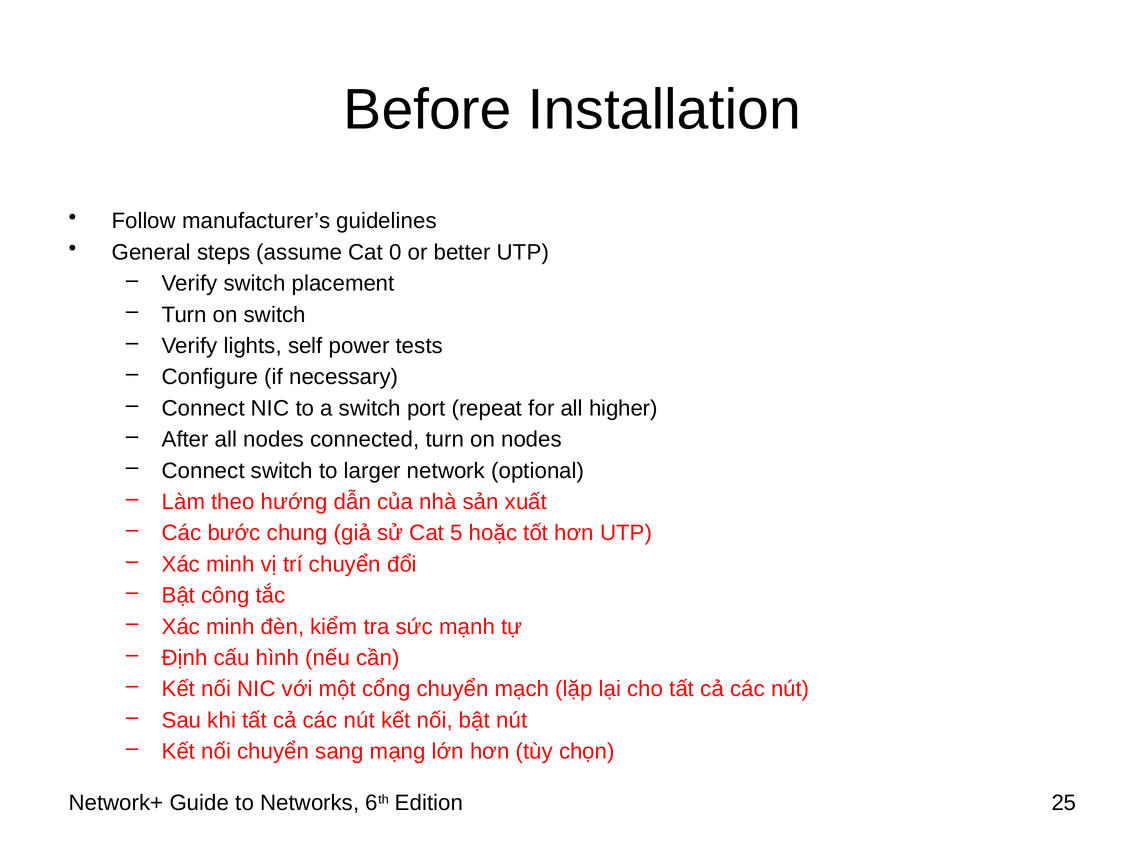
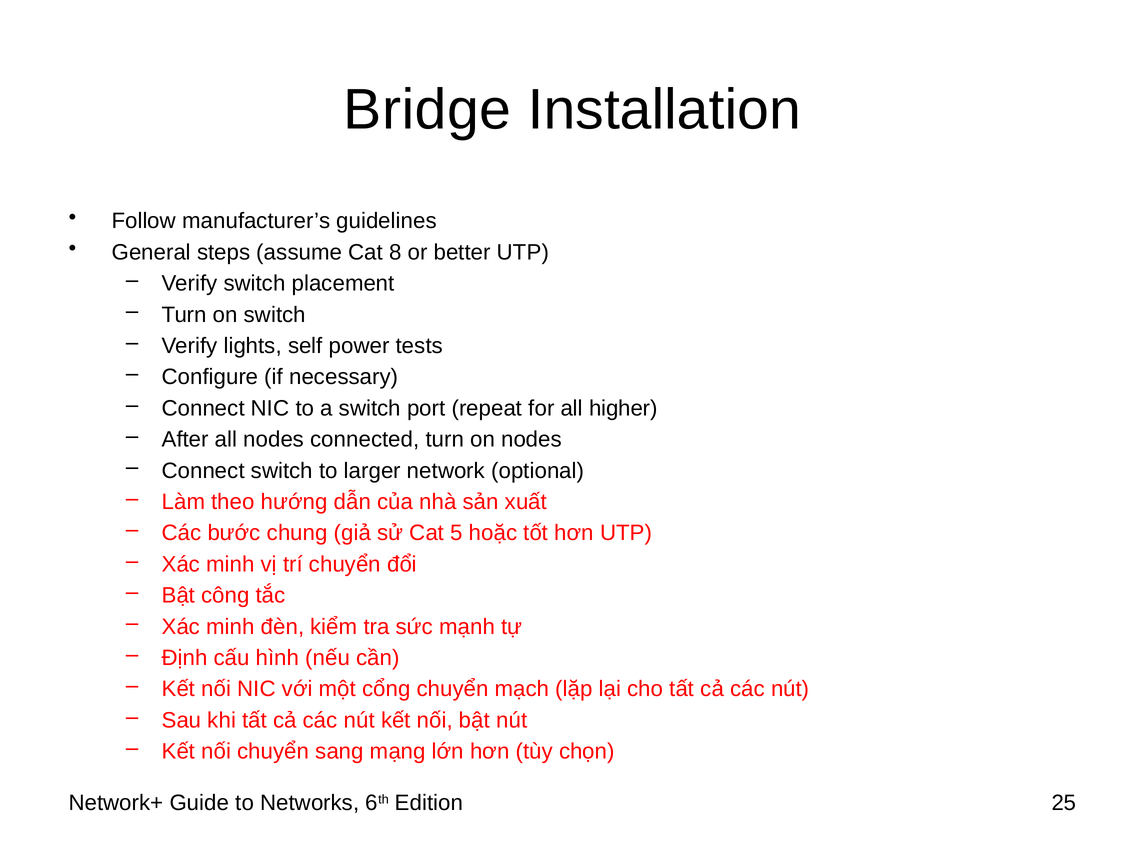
Before: Before -> Bridge
0: 0 -> 8
